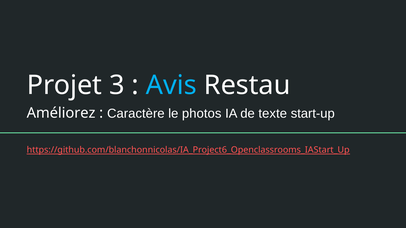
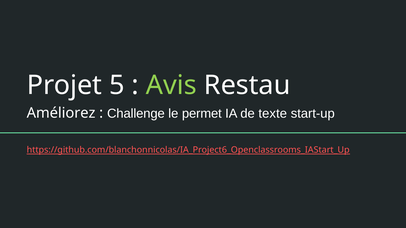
3: 3 -> 5
Avis colour: light blue -> light green
Caractère: Caractère -> Challenge
photos: photos -> permet
